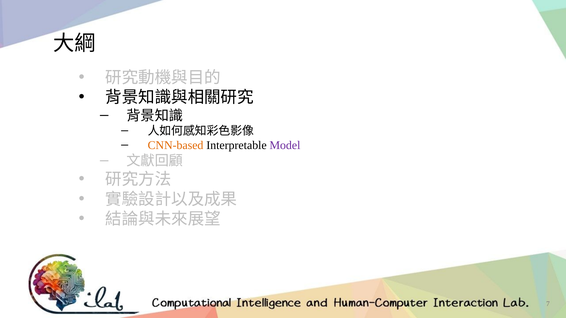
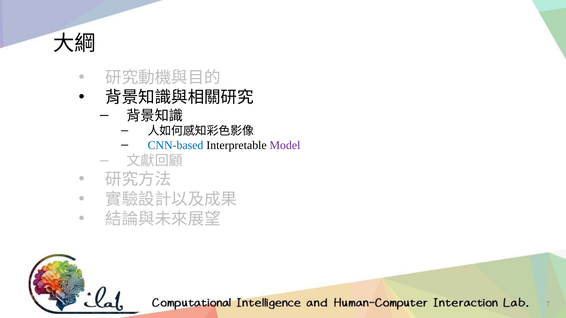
CNN-based colour: orange -> blue
